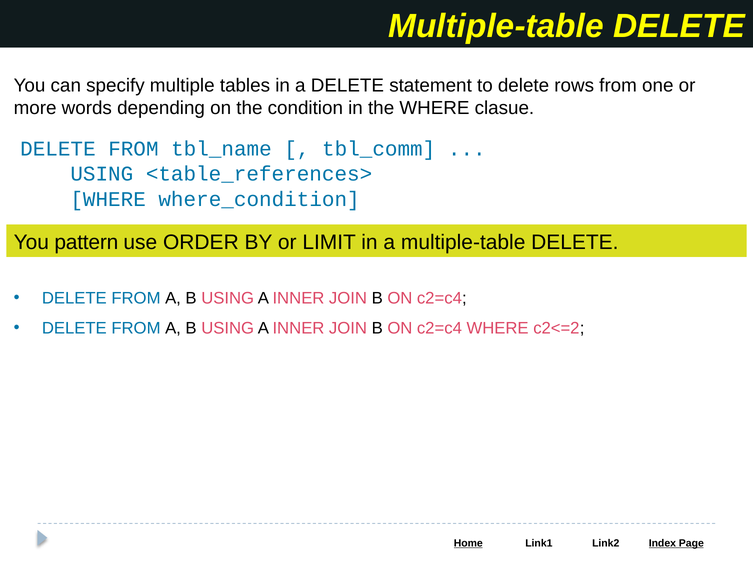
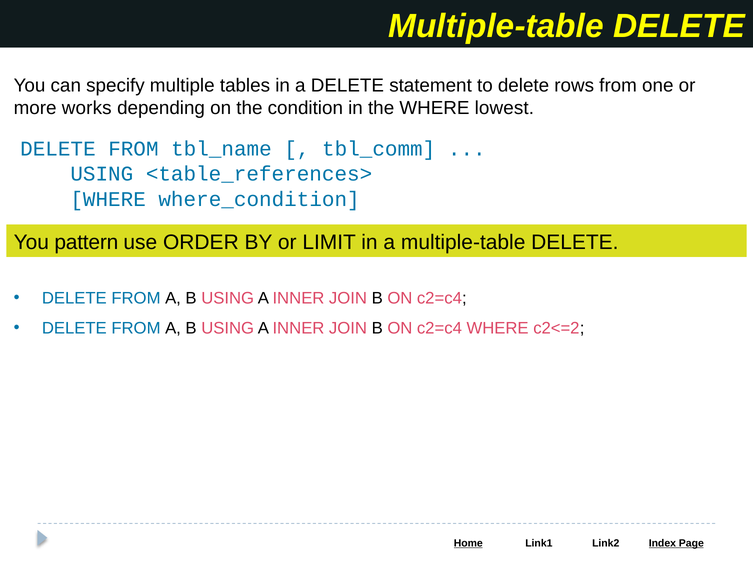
words: words -> works
clasue: clasue -> lowest
